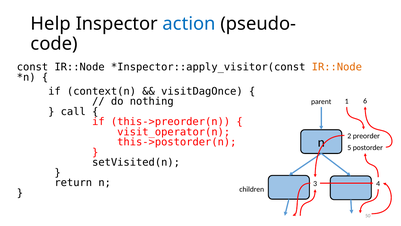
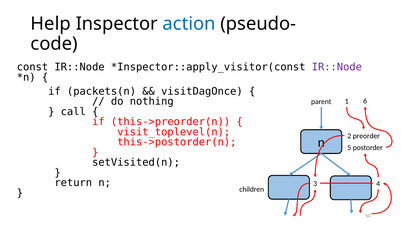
IR::Node at (337, 67) colour: orange -> purple
context(n: context(n -> packets(n
visit_operator(n: visit_operator(n -> visit_toplevel(n
